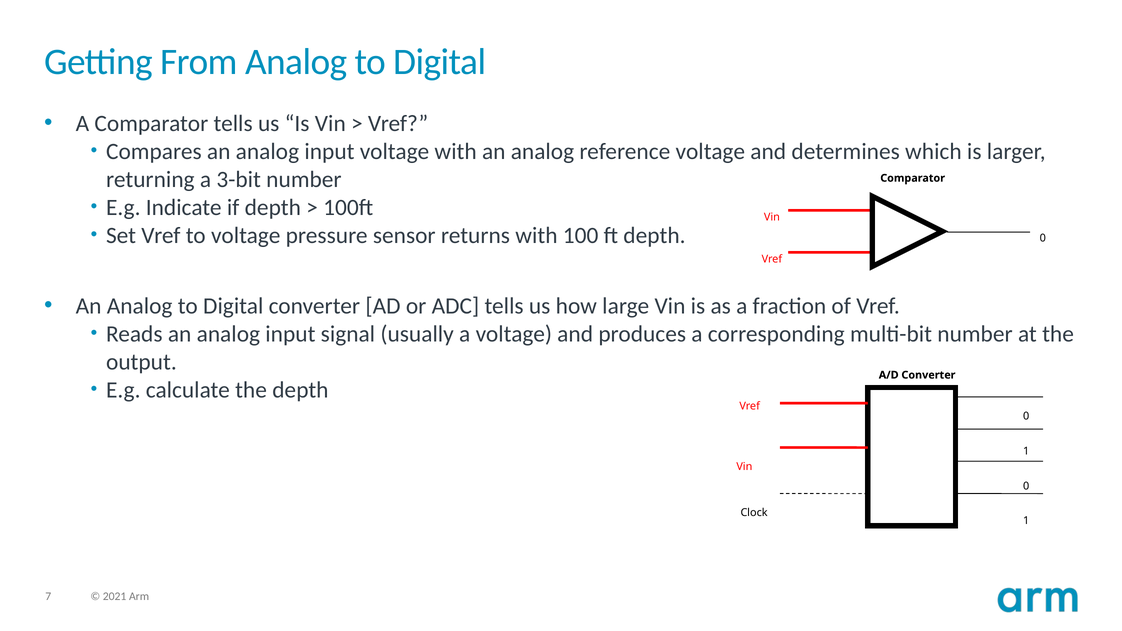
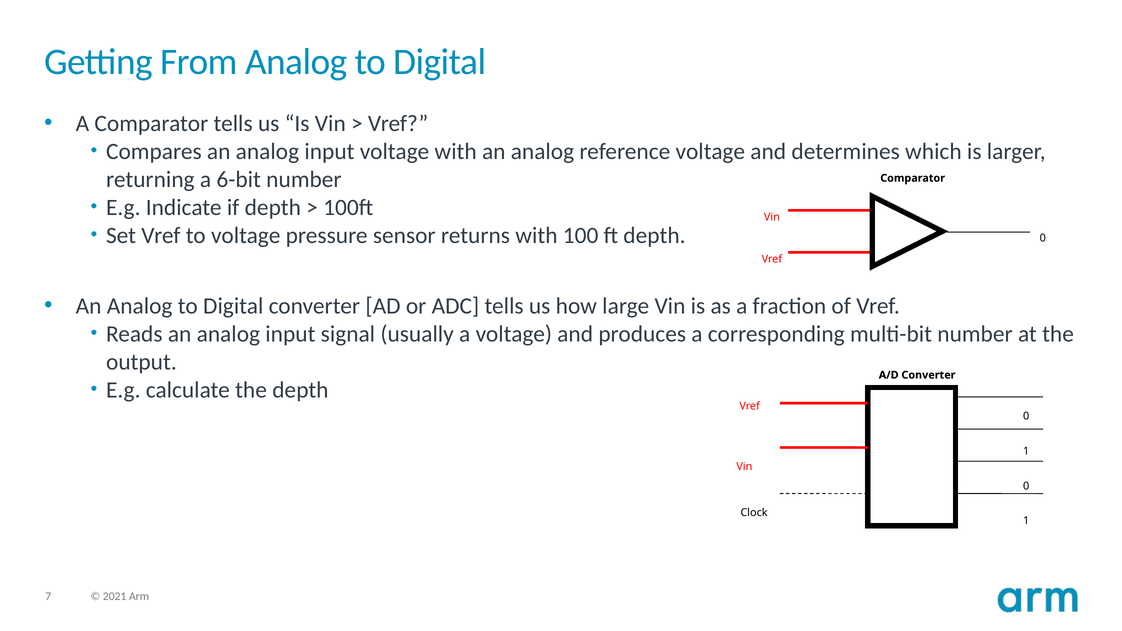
3-bit: 3-bit -> 6-bit
